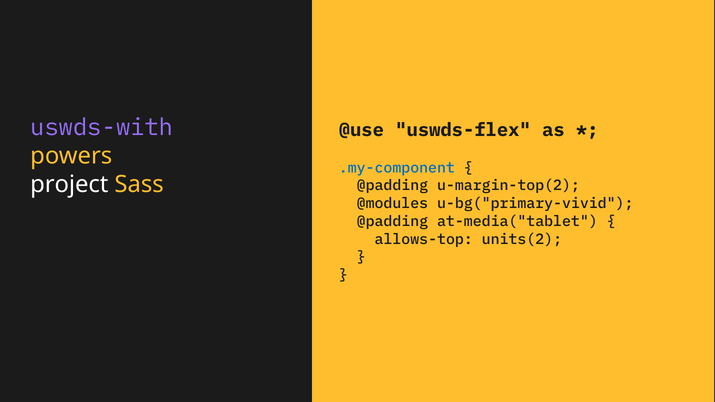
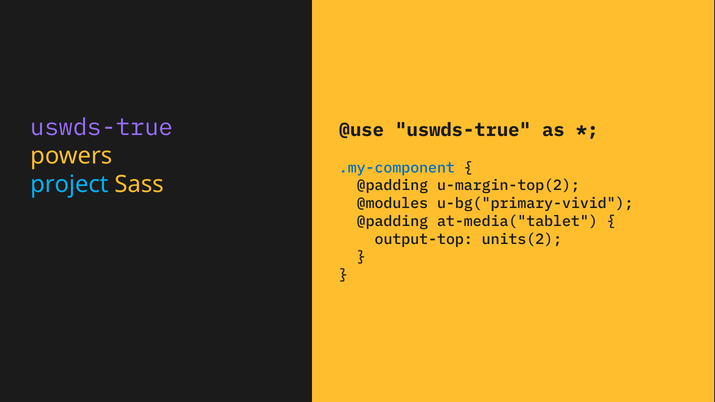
uswds-with at (102, 127): uswds-with -> uswds-true
@use uswds-flex: uswds-flex -> uswds-true
project colour: white -> light blue
allows-top: allows-top -> output-top
